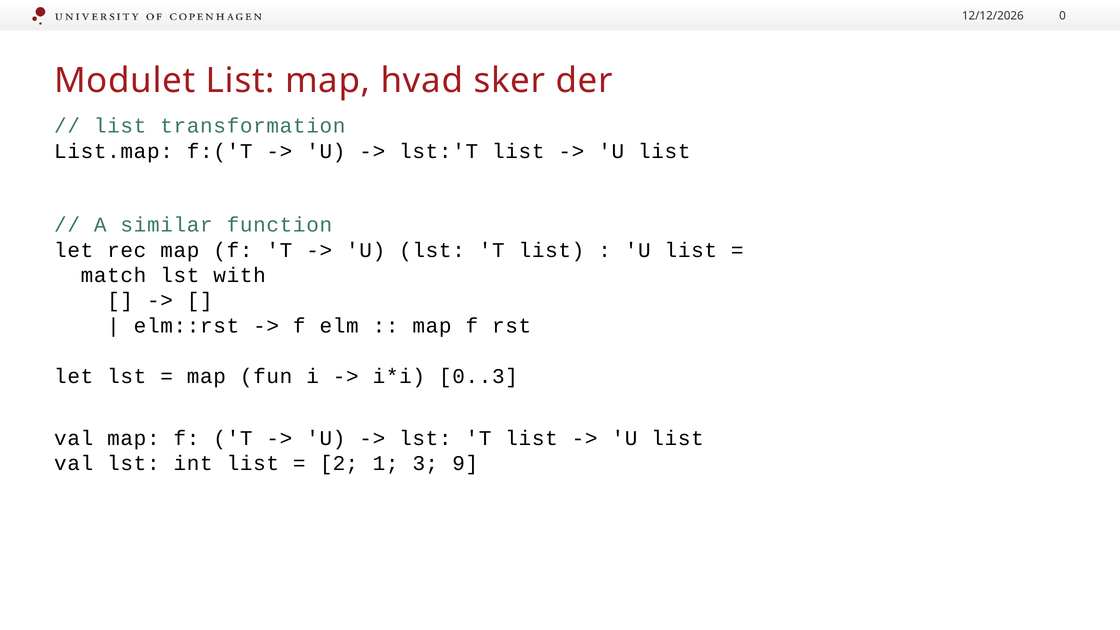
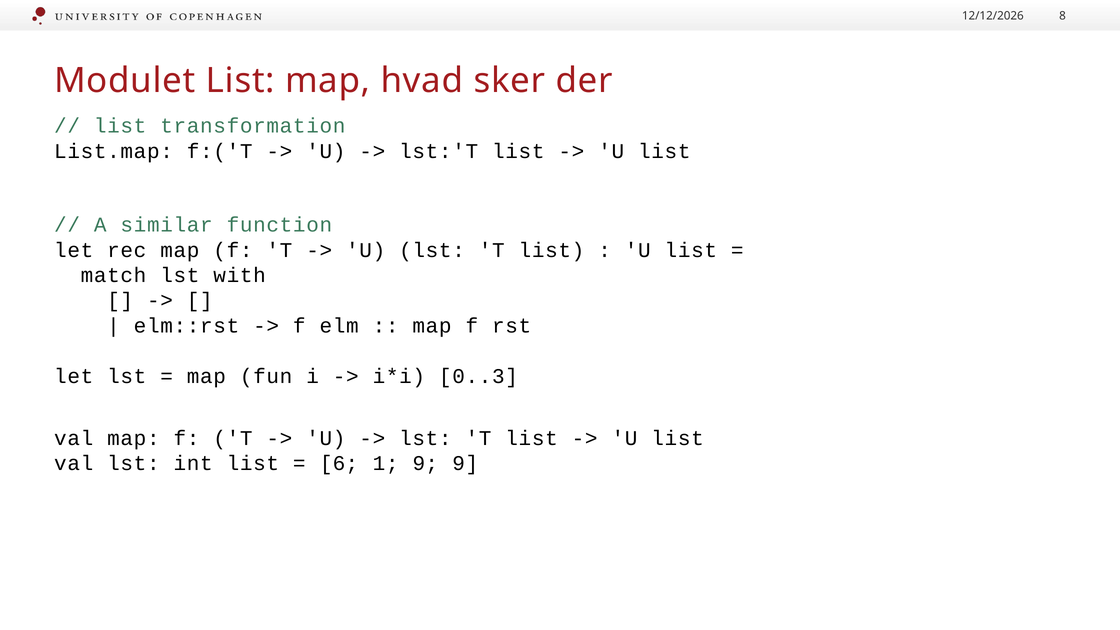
0: 0 -> 8
2: 2 -> 6
1 3: 3 -> 9
